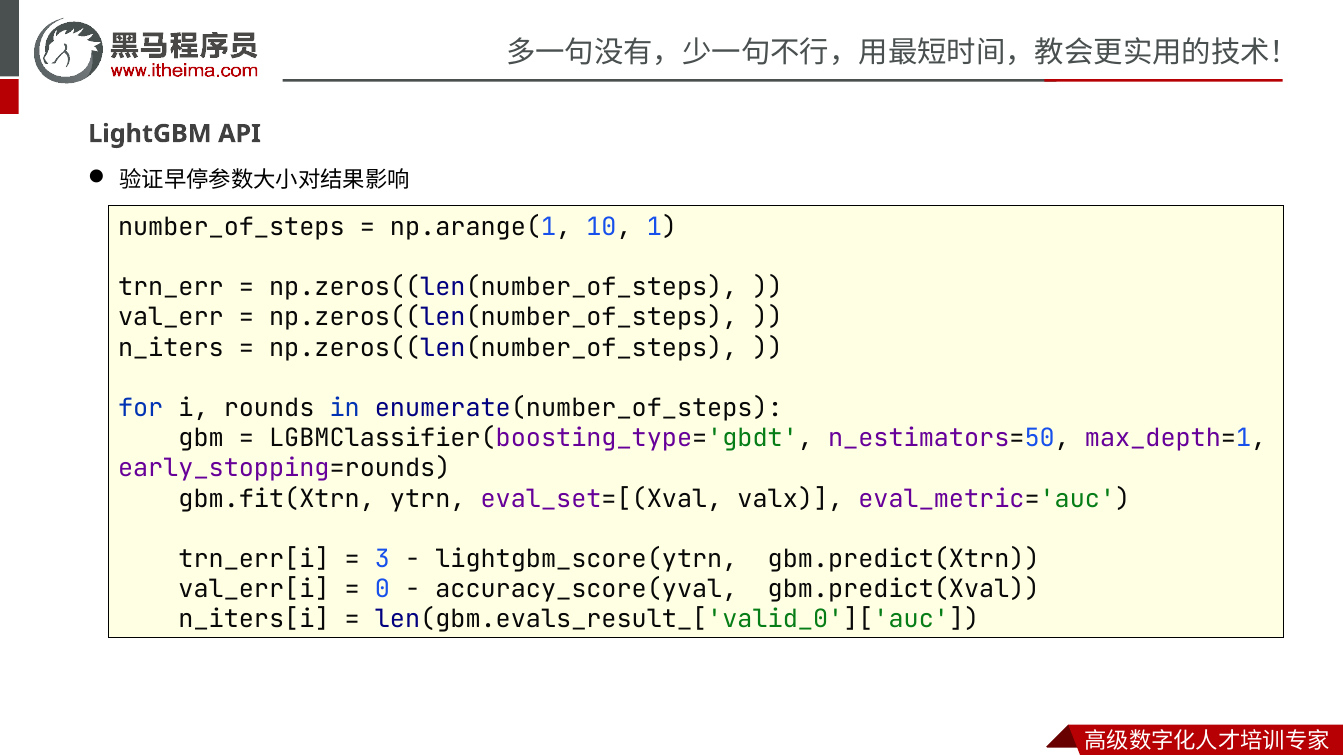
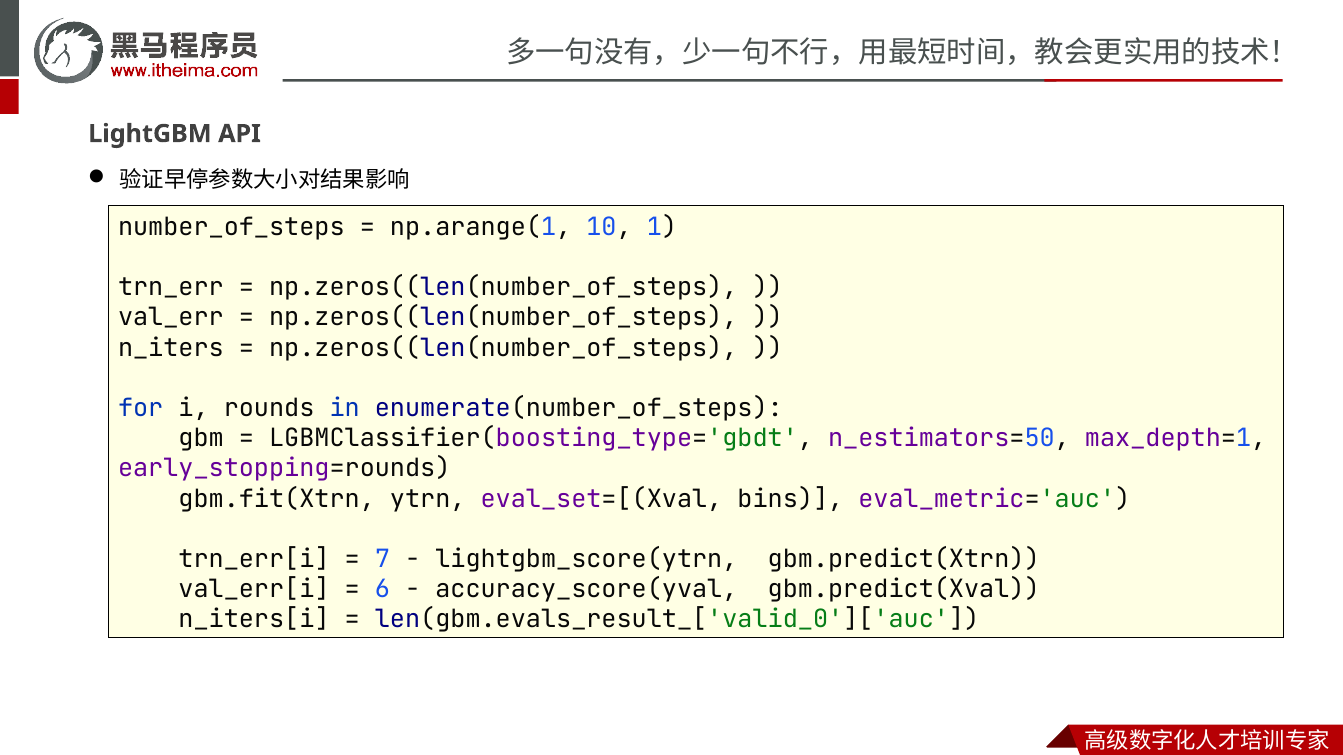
valx: valx -> bins
3: 3 -> 7
0: 0 -> 6
